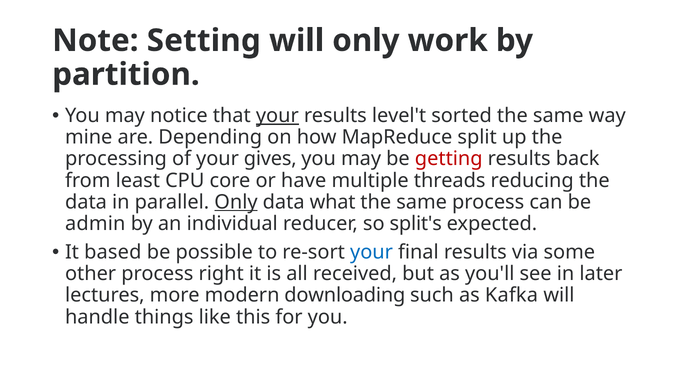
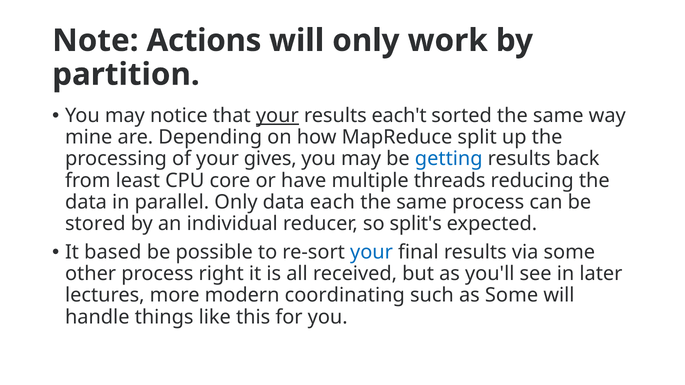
Setting: Setting -> Actions
level't: level't -> each't
getting colour: red -> blue
Only at (236, 202) underline: present -> none
what: what -> each
admin: admin -> stored
downloading: downloading -> coordinating
as Kafka: Kafka -> Some
